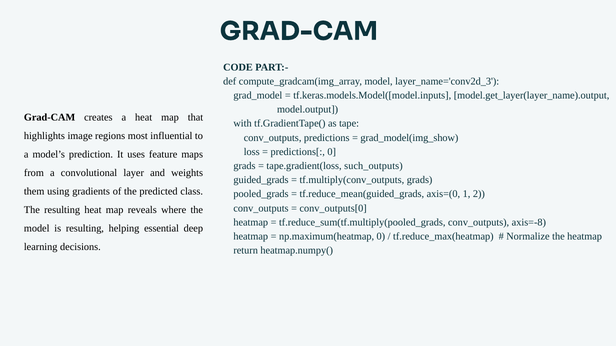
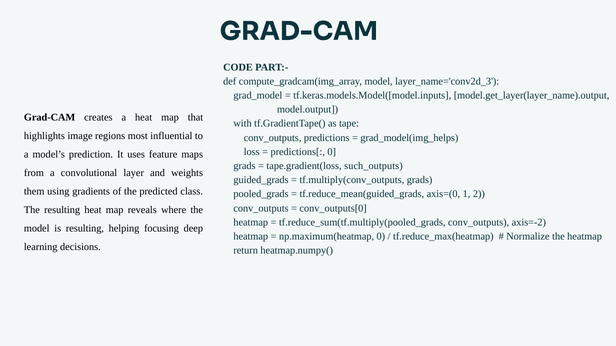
grad_model(img_show: grad_model(img_show -> grad_model(img_helps
axis=-8: axis=-8 -> axis=-2
essential: essential -> focusing
